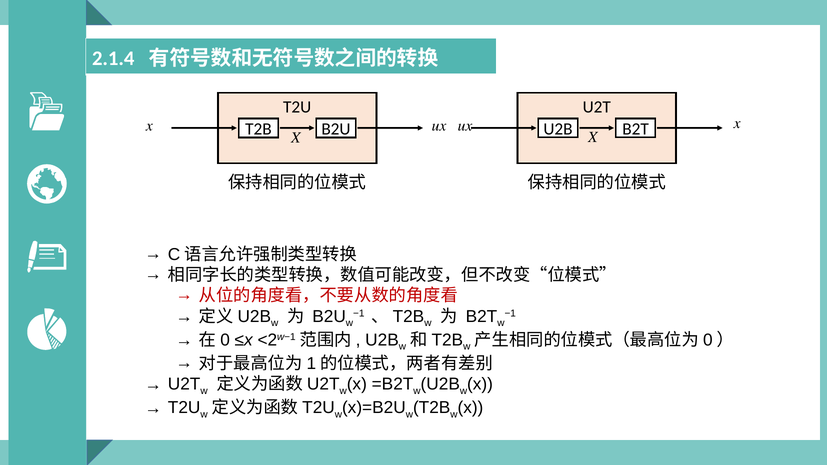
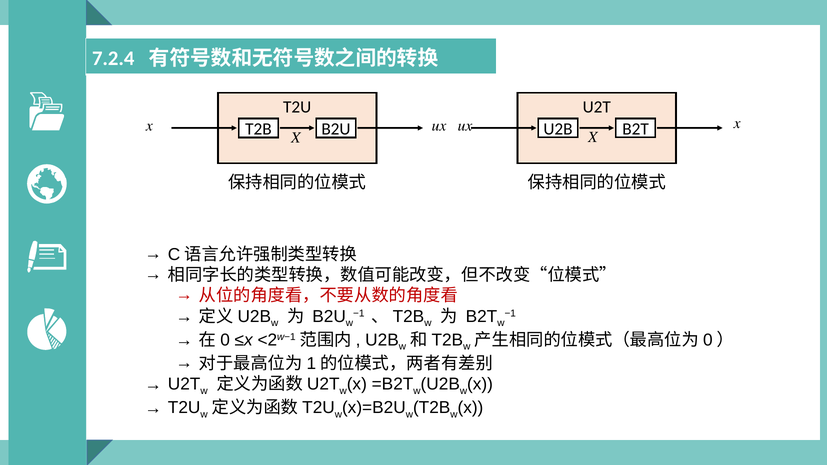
2.1.4: 2.1.4 -> 7.2.4
